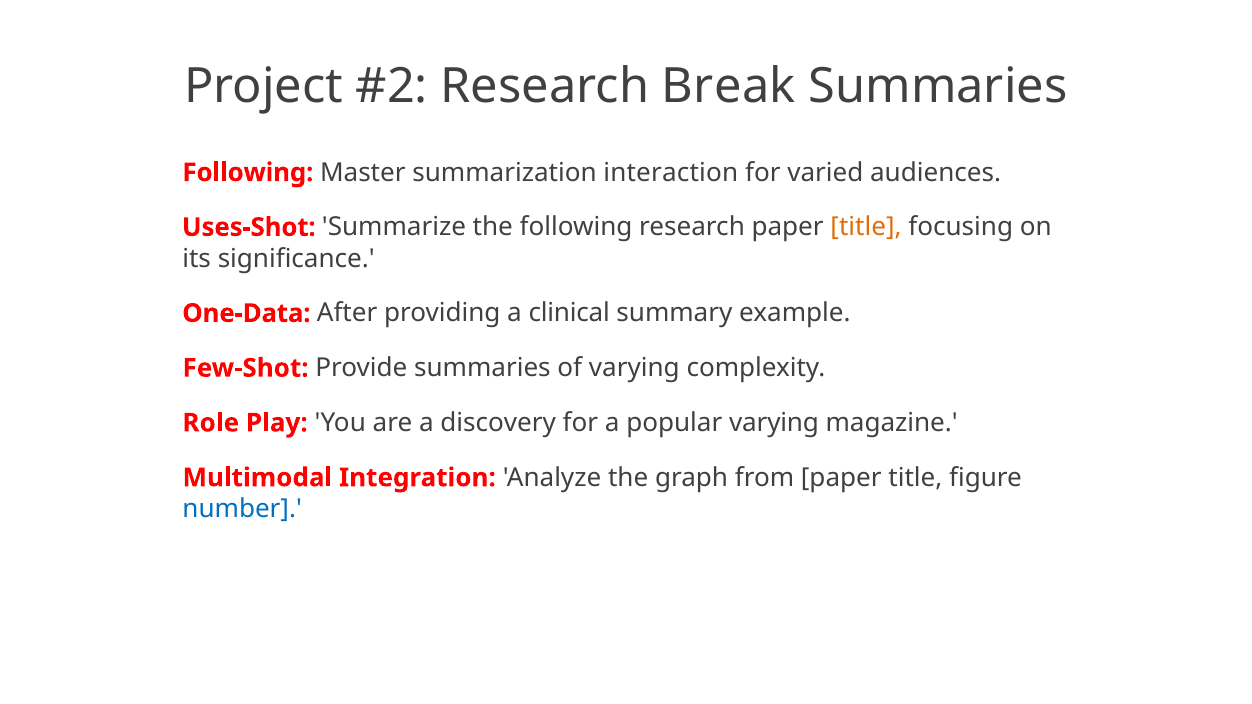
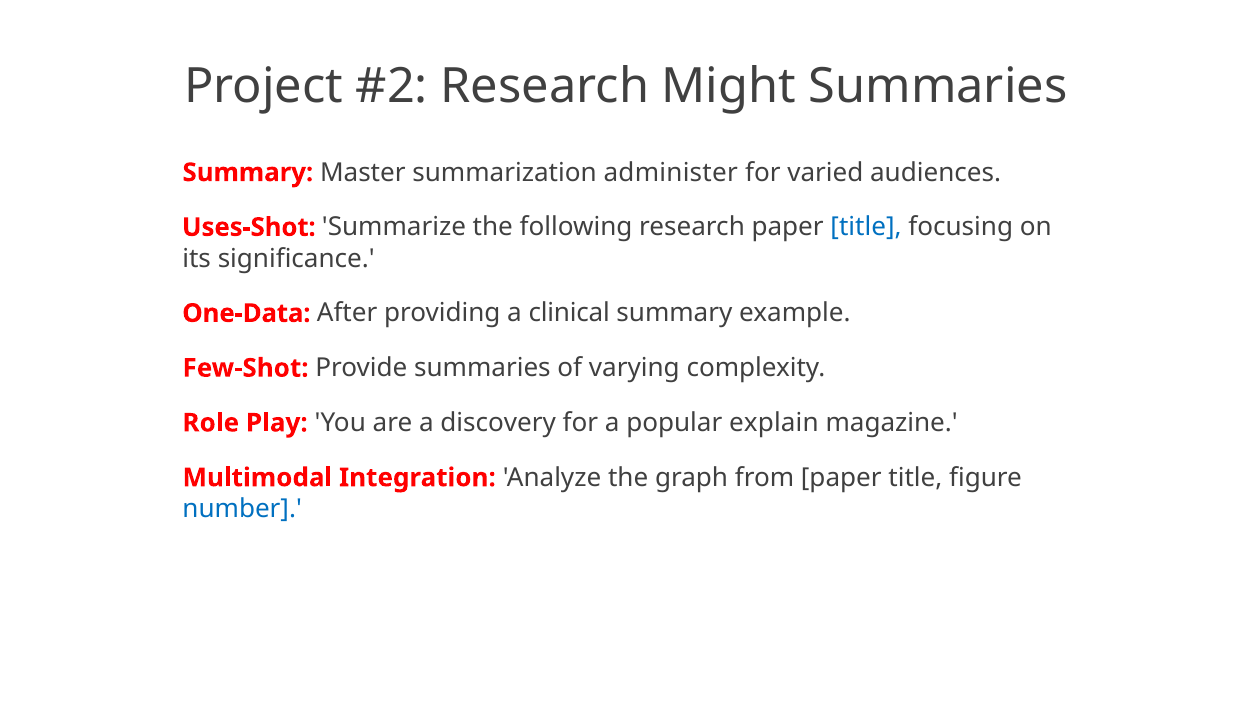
Break: Break -> Might
Following at (248, 173): Following -> Summary
interaction: interaction -> administer
title at (866, 227) colour: orange -> blue
popular varying: varying -> explain
